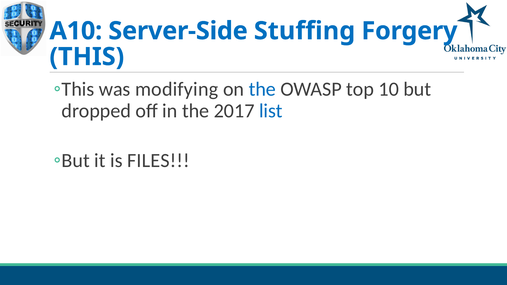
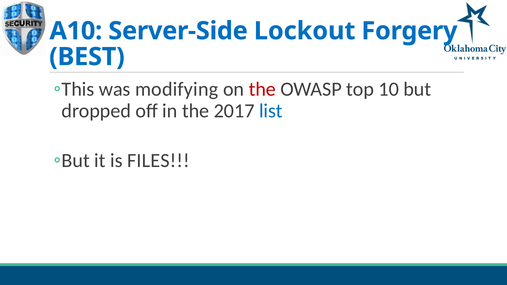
Stuffing: Stuffing -> Lockout
THIS: THIS -> BEST
the at (262, 89) colour: blue -> red
